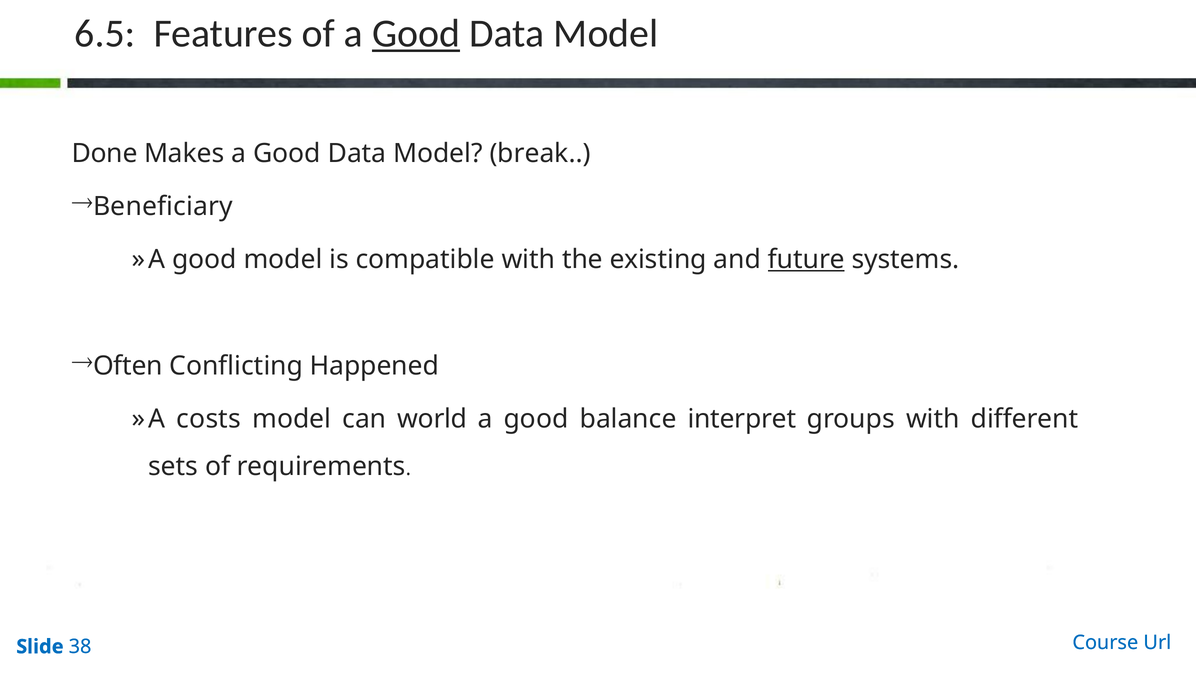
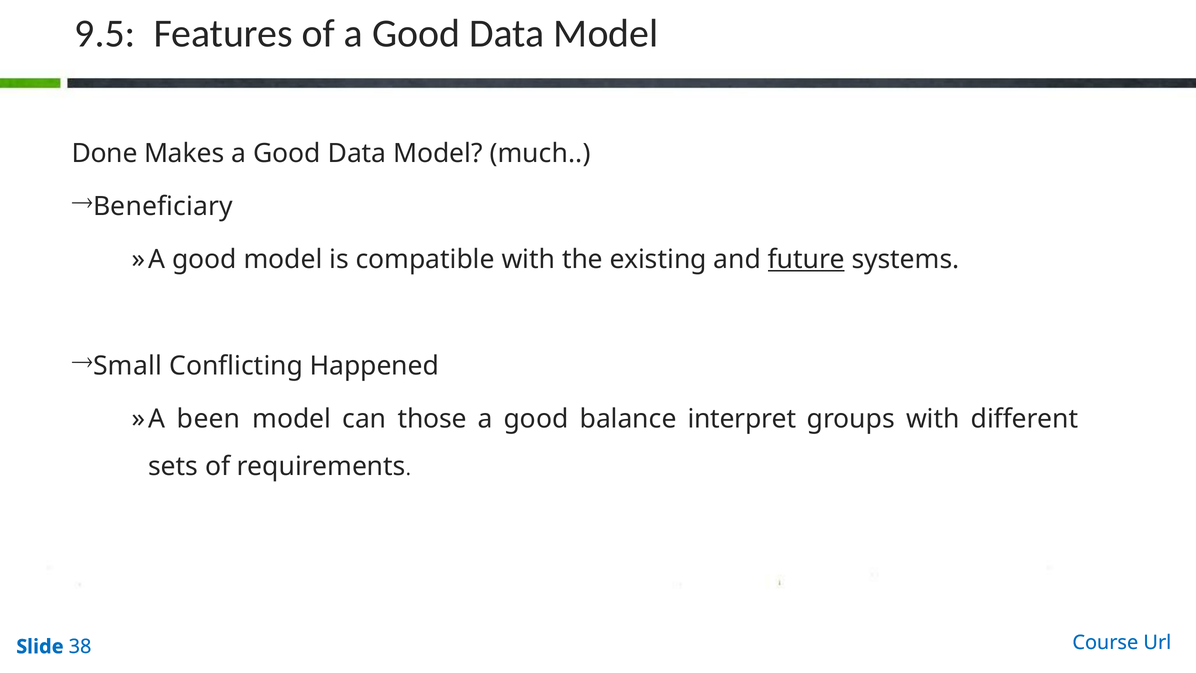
6.5: 6.5 -> 9.5
Good at (416, 34) underline: present -> none
break: break -> much
Often: Often -> Small
costs: costs -> been
world: world -> those
